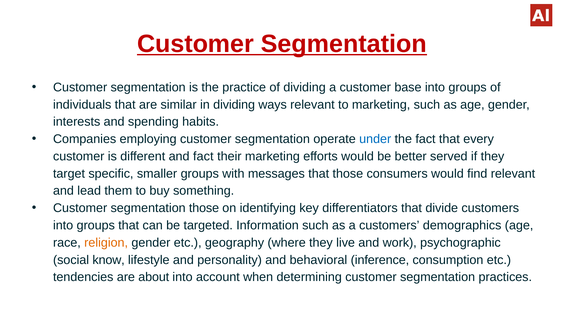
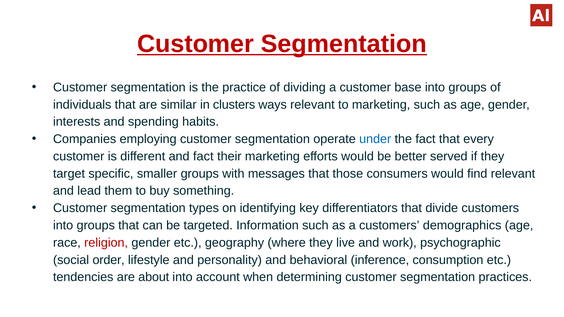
in dividing: dividing -> clusters
segmentation those: those -> types
religion colour: orange -> red
know: know -> order
